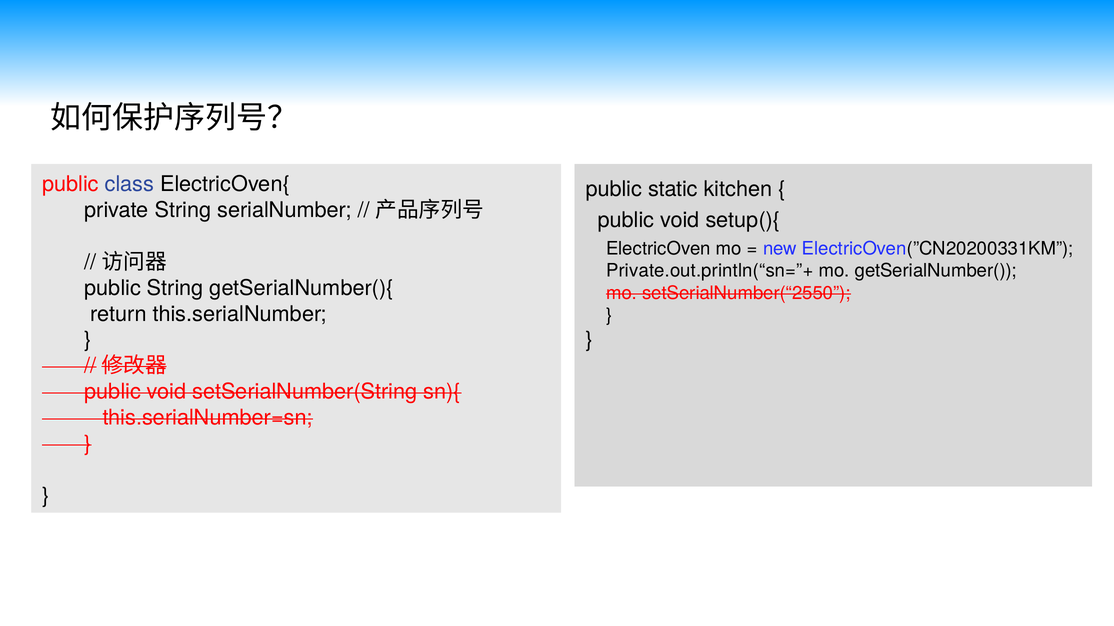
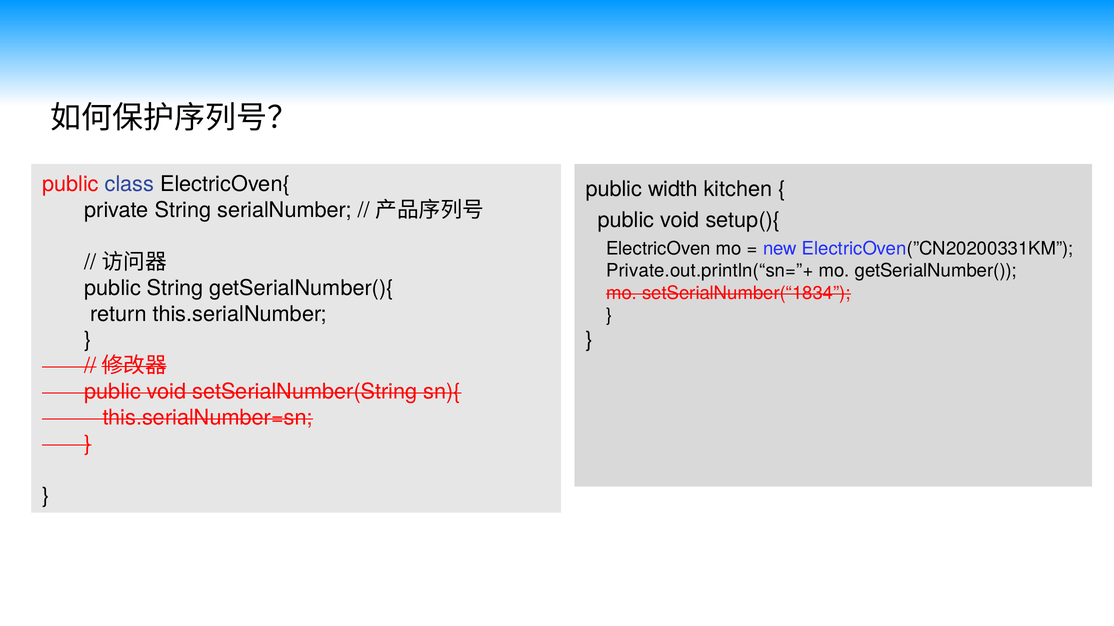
static: static -> width
setSerialNumber(“2550: setSerialNumber(“2550 -> setSerialNumber(“1834
